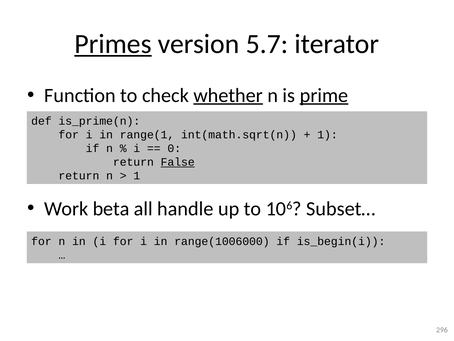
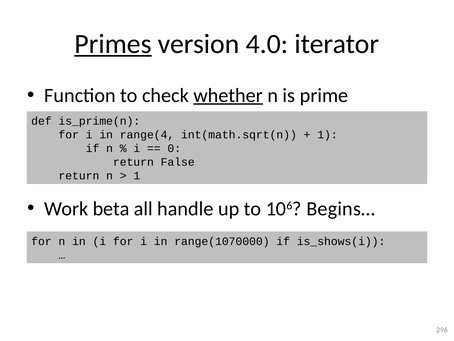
5.7: 5.7 -> 4.0
prime underline: present -> none
range(1: range(1 -> range(4
False underline: present -> none
Subset…: Subset… -> Begins…
range(1006000: range(1006000 -> range(1070000
is_begin(i: is_begin(i -> is_shows(i
